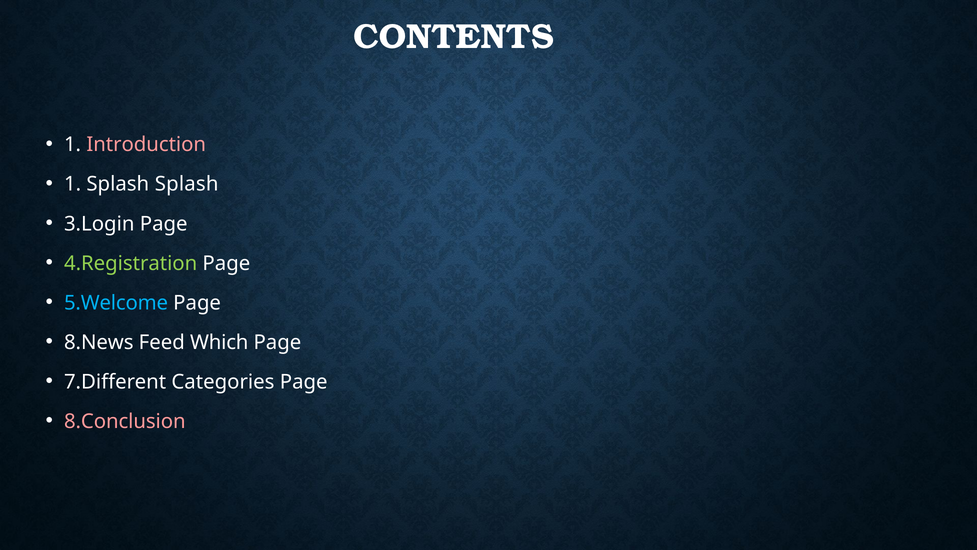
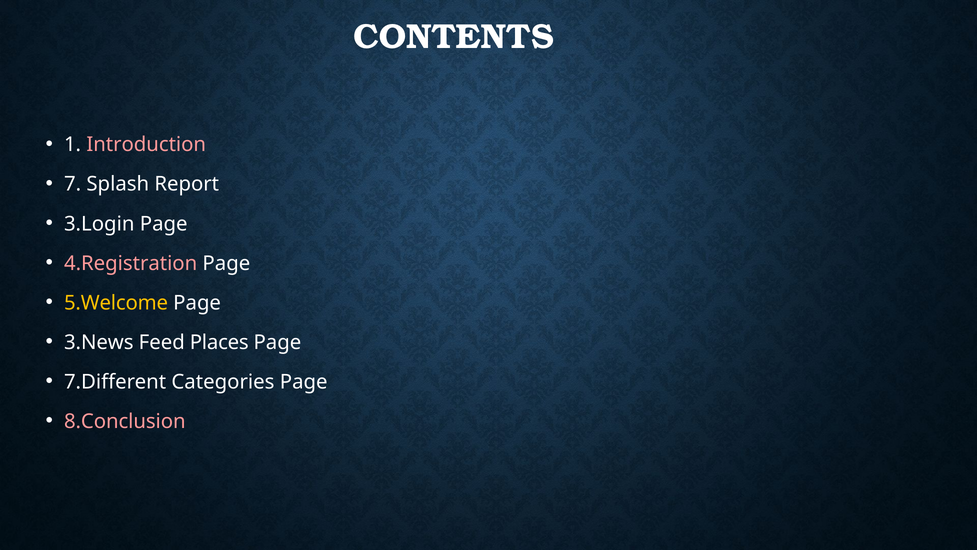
1 at (73, 184): 1 -> 7
Splash Splash: Splash -> Report
4.Registration colour: light green -> pink
5.Welcome colour: light blue -> yellow
8.News: 8.News -> 3.News
Which: Which -> Places
